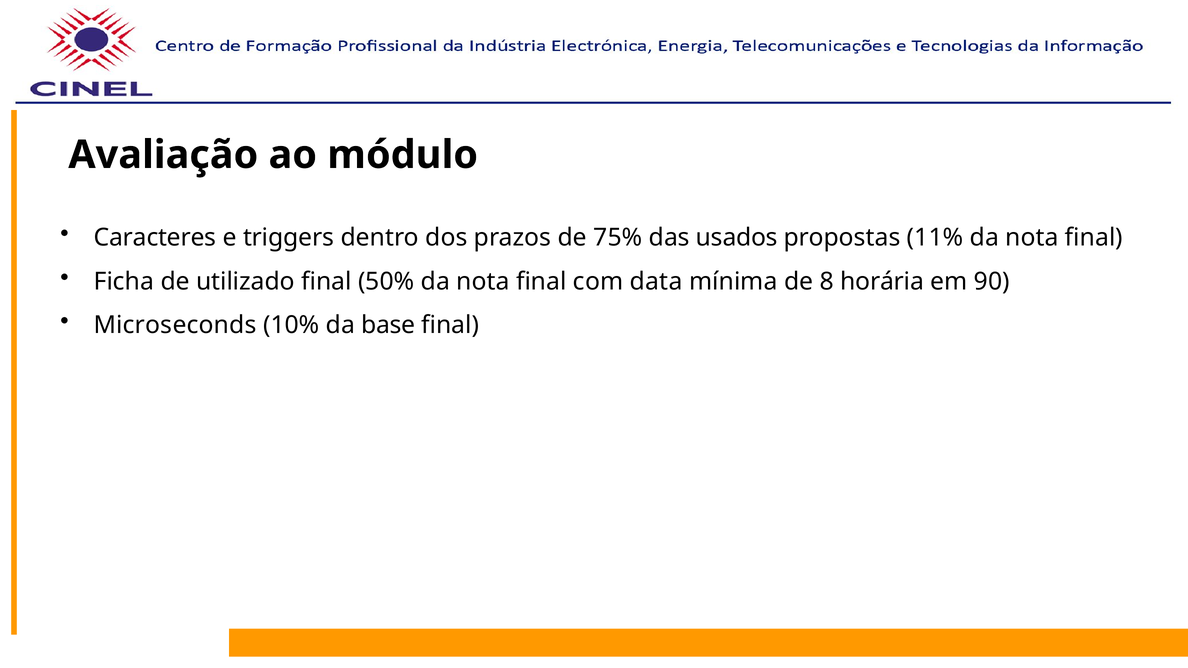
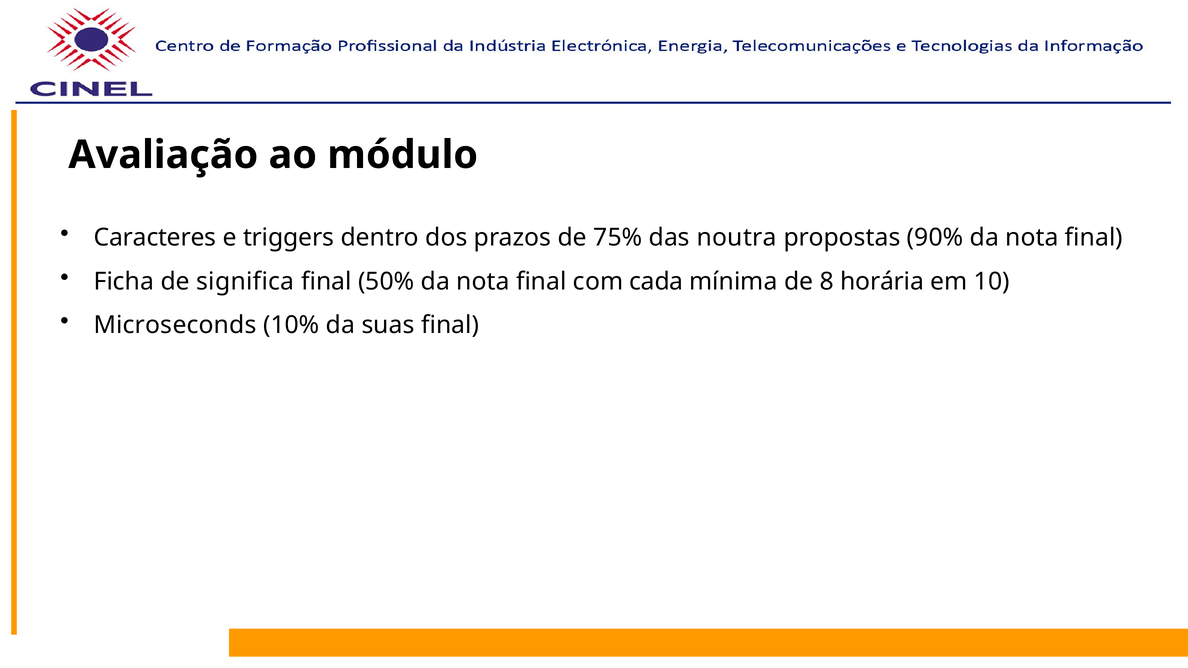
usados: usados -> noutra
11%: 11% -> 90%
utilizado: utilizado -> significa
data: data -> cada
90: 90 -> 10
base: base -> suas
